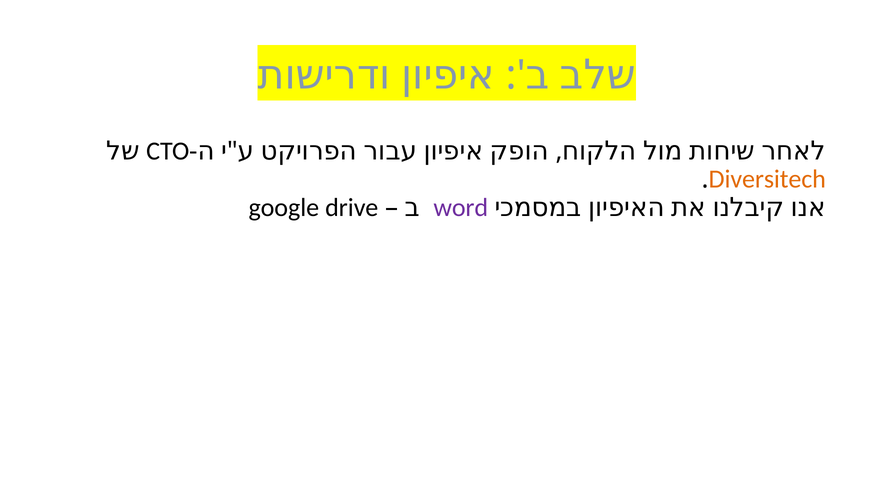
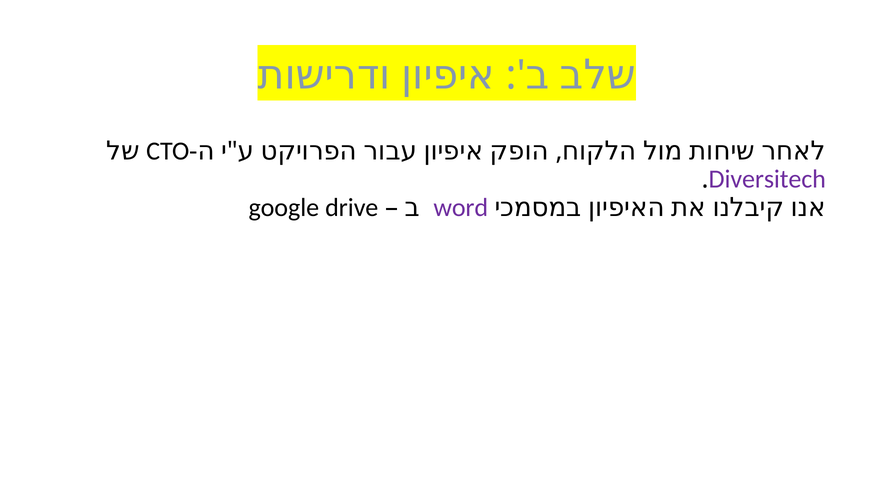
Diversitech colour: orange -> purple
